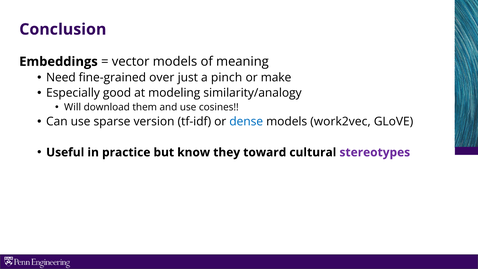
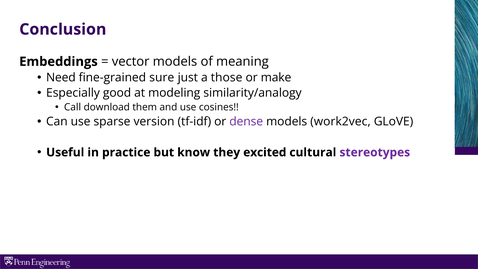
over: over -> sure
pinch: pinch -> those
Will: Will -> Call
dense colour: blue -> purple
toward: toward -> excited
